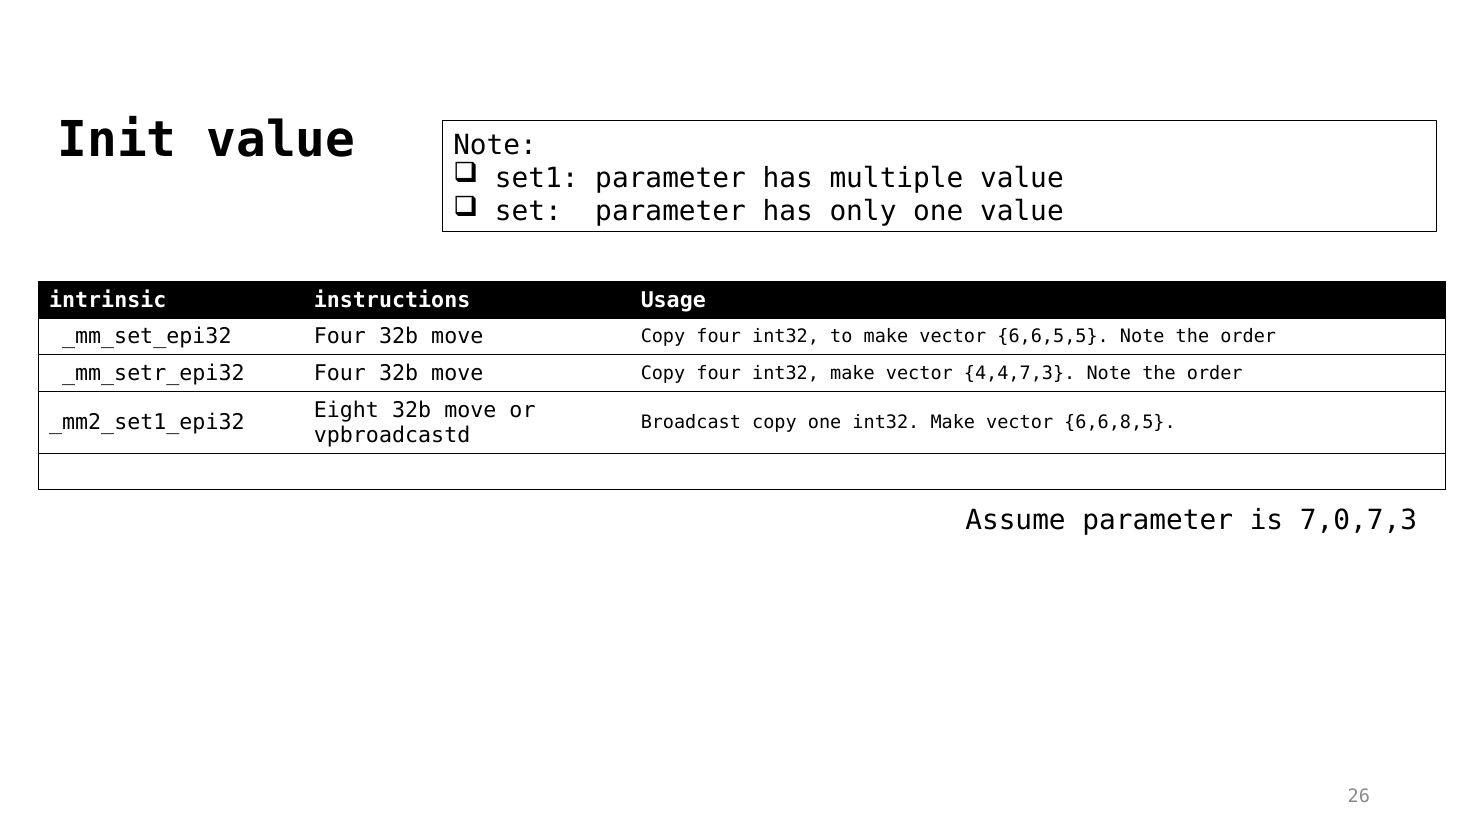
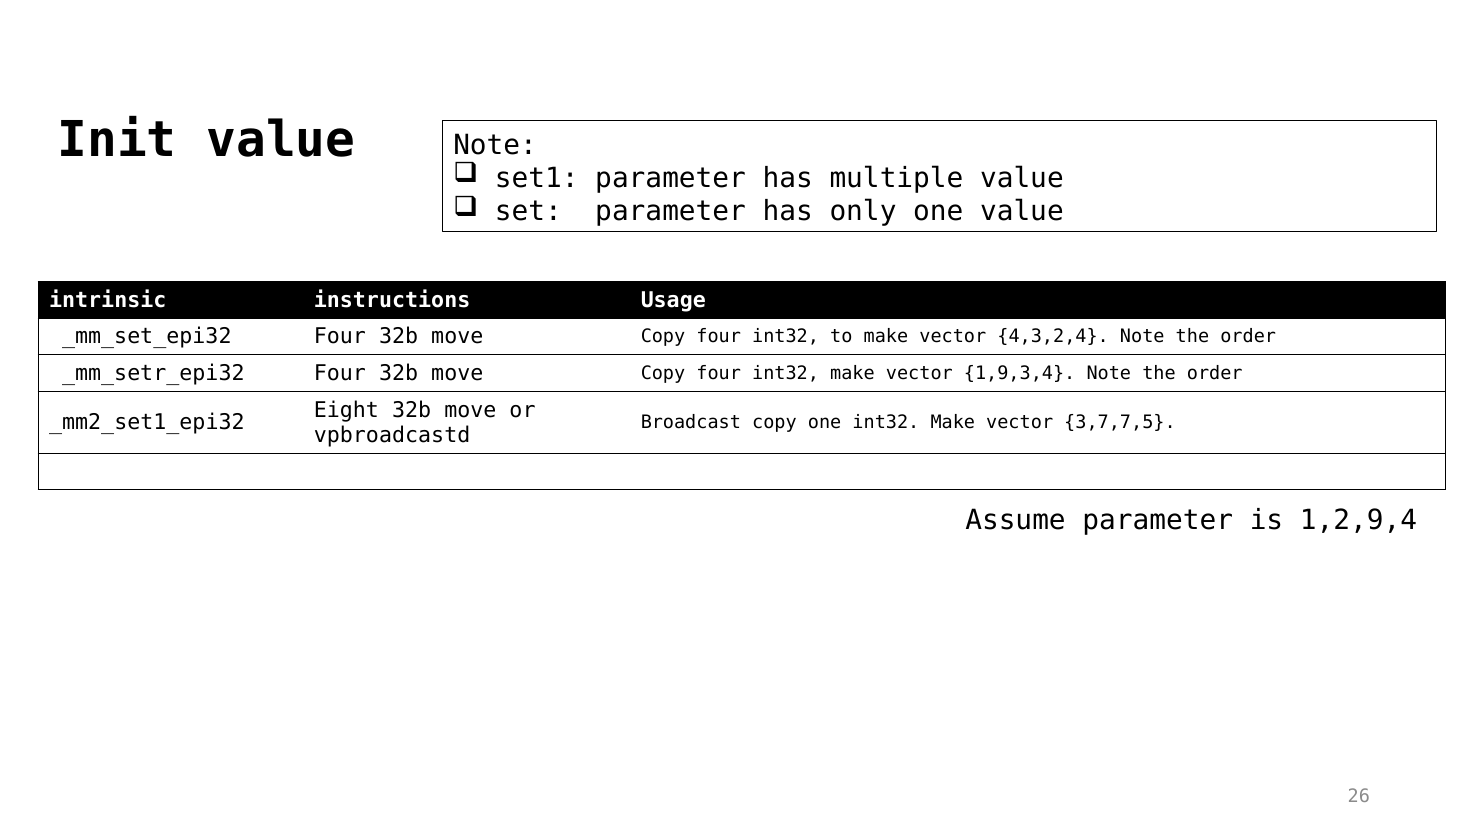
6,6,5,5: 6,6,5,5 -> 4,3,2,4
4,4,7,3: 4,4,7,3 -> 1,9,3,4
6,6,8,5: 6,6,8,5 -> 3,7,7,5
7,0,7,3: 7,0,7,3 -> 1,2,9,4
